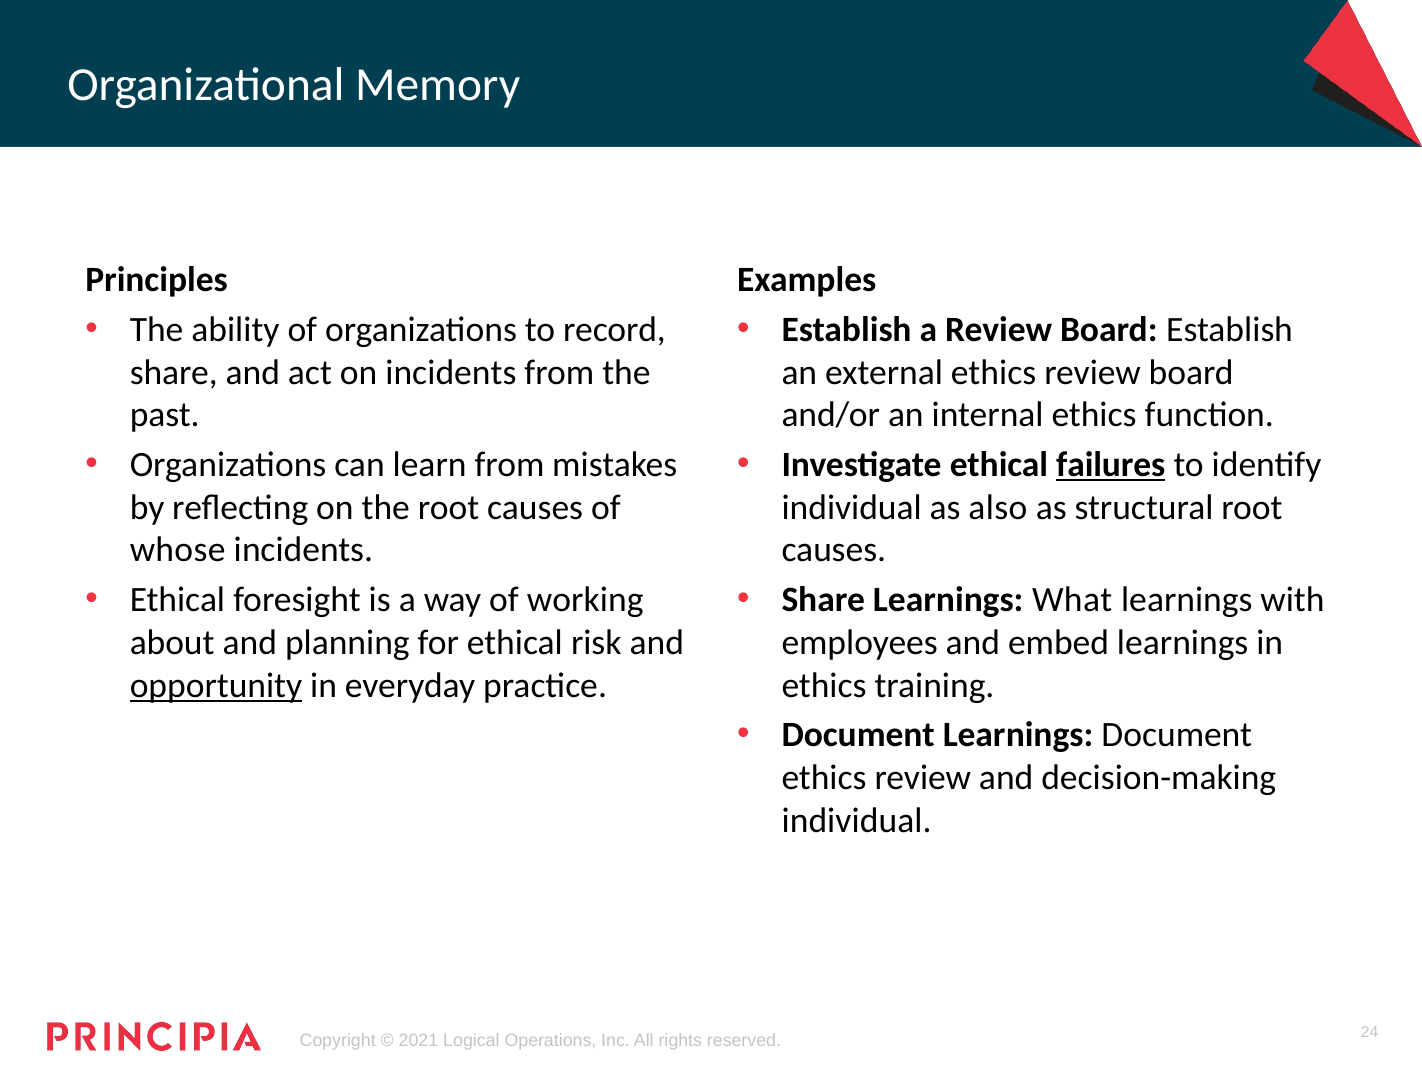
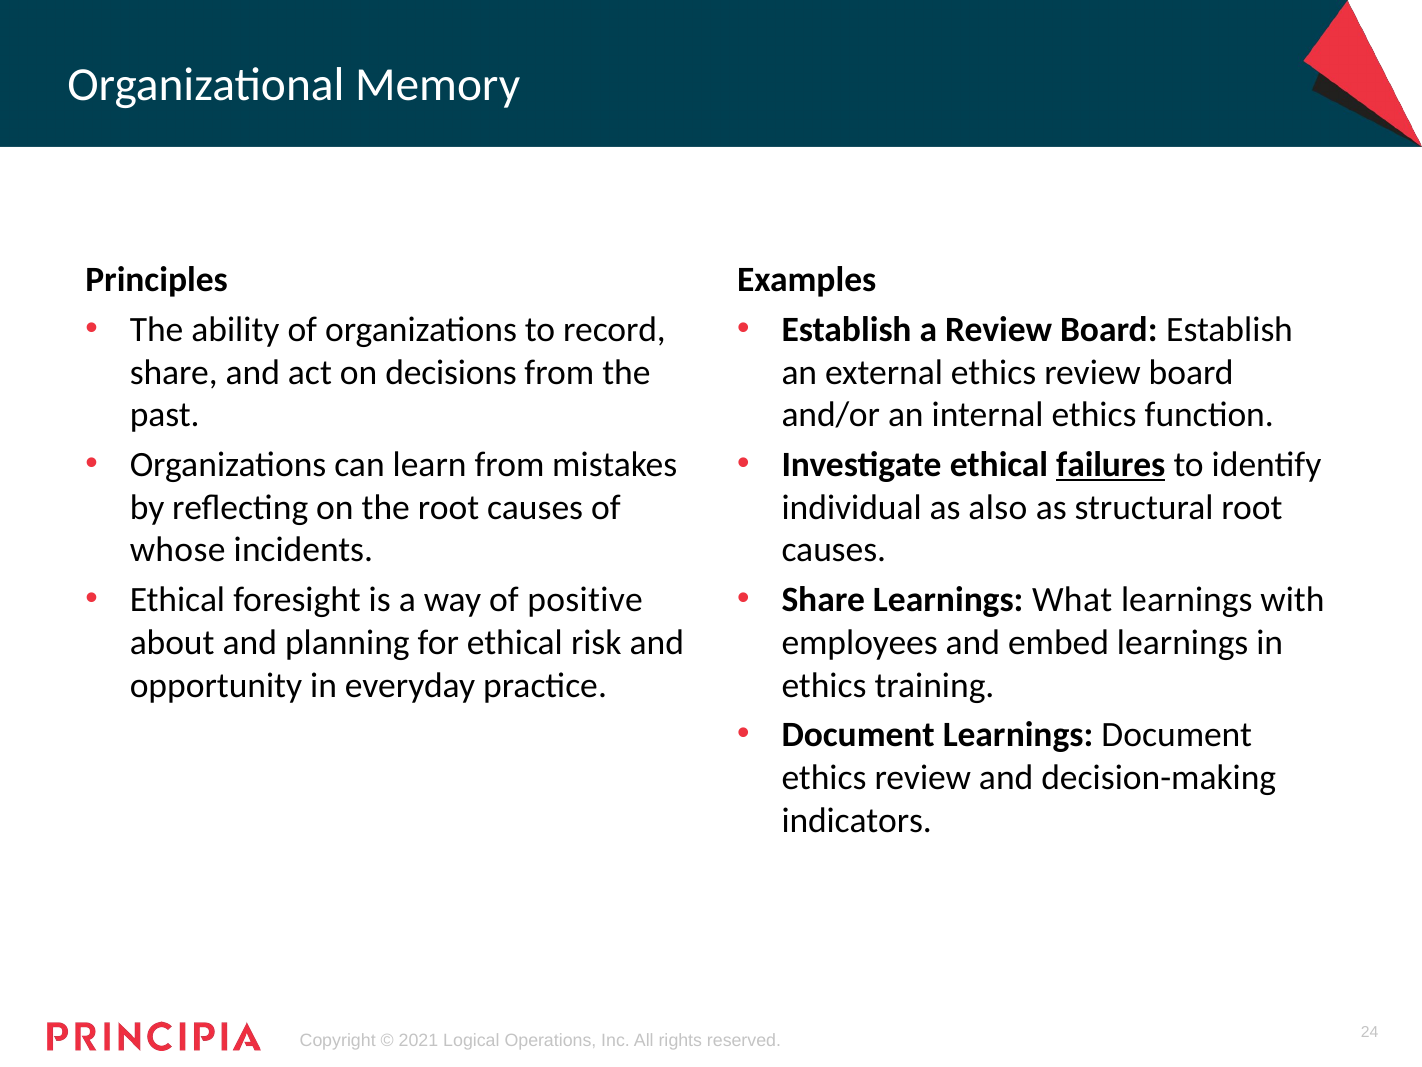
on incidents: incidents -> decisions
working: working -> positive
opportunity underline: present -> none
individual at (857, 820): individual -> indicators
